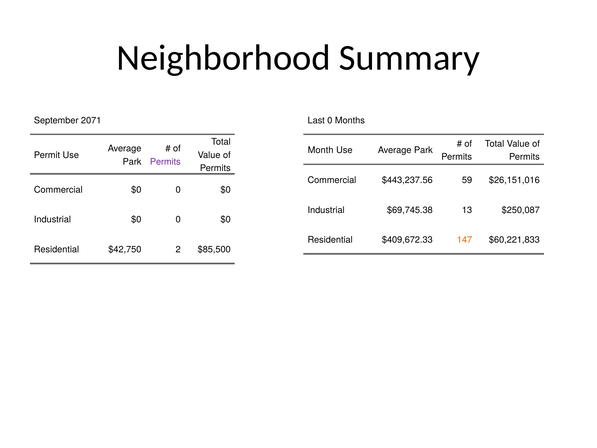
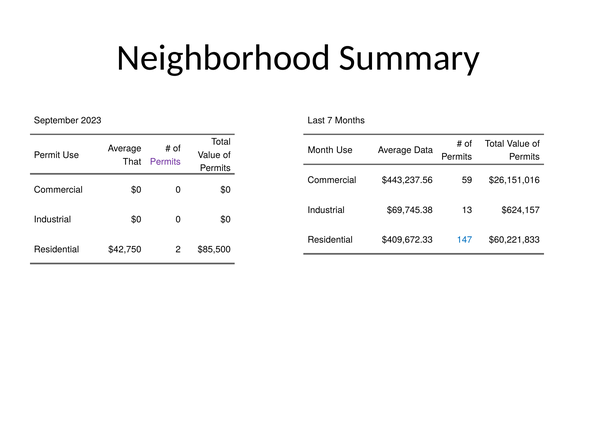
2071: 2071 -> 2023
Last 0: 0 -> 7
Park at (423, 150): Park -> Data
Park at (132, 162): Park -> That
$250,087: $250,087 -> $624,157
147 colour: orange -> blue
